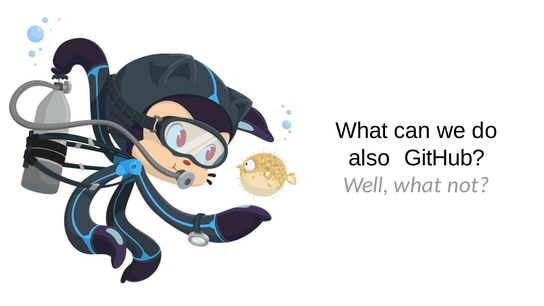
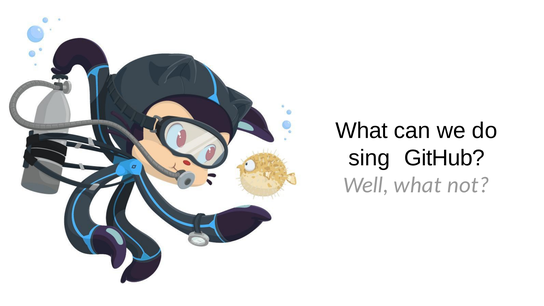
also: also -> sing
